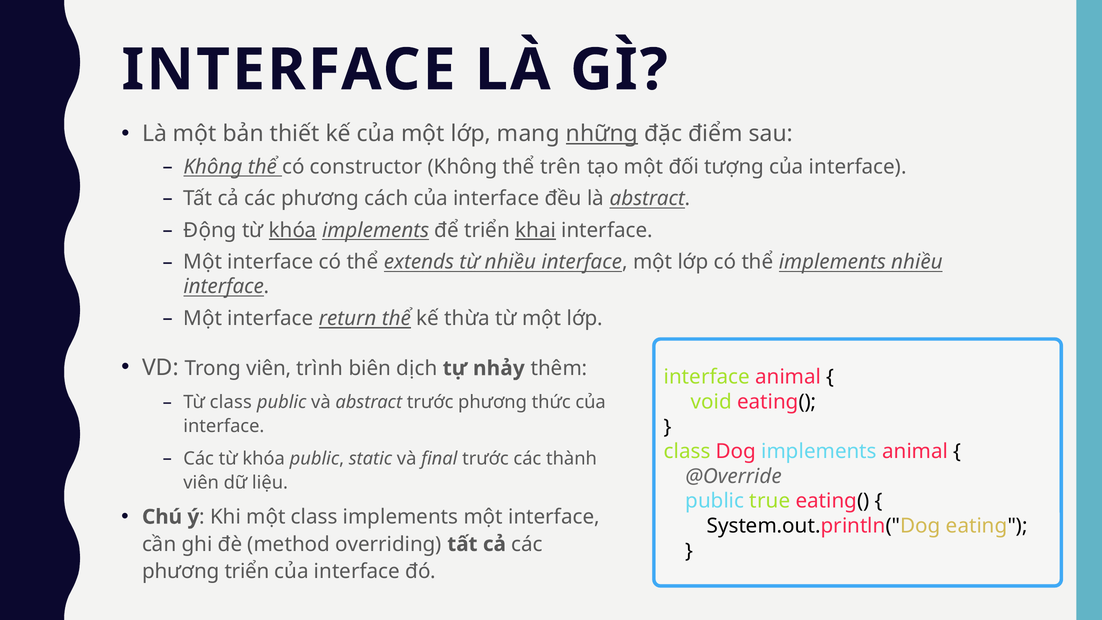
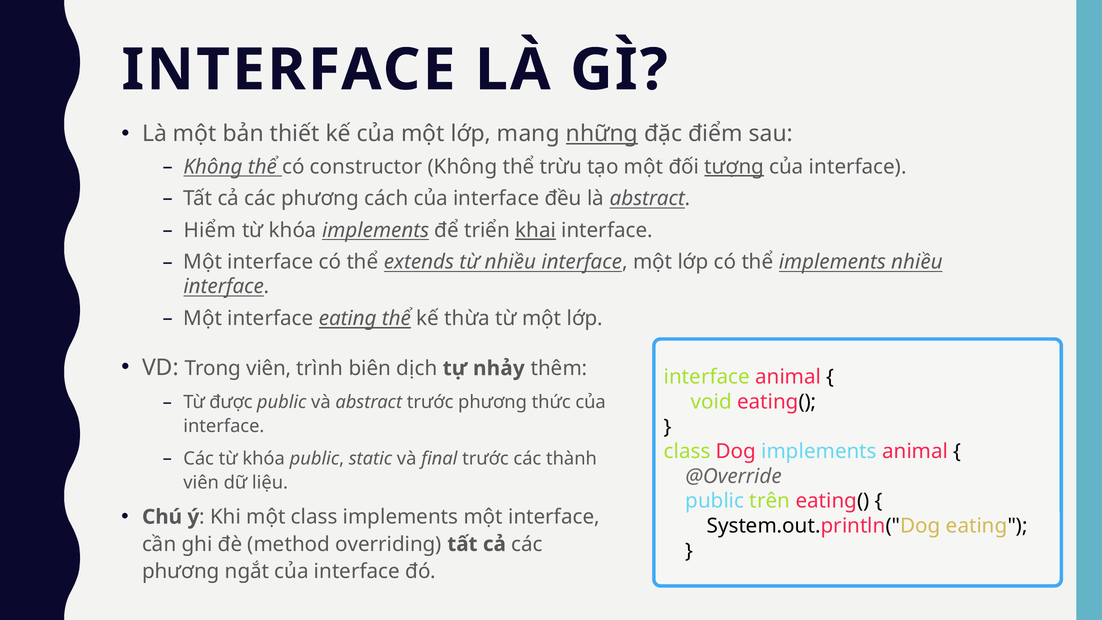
trên: trên -> trừu
tượng underline: none -> present
Động: Động -> Hiểm
khóa at (293, 230) underline: present -> none
interface return: return -> eating
Từ class: class -> được
true: true -> trên
phương triển: triển -> ngắt
